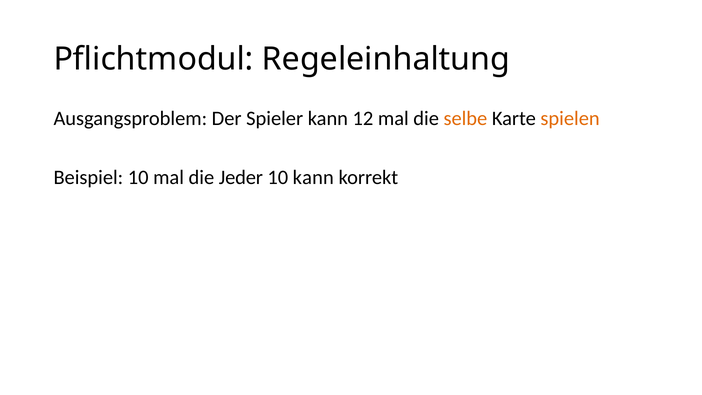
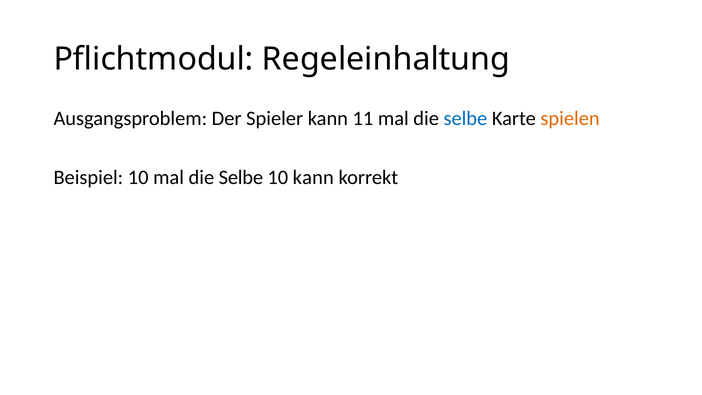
12: 12 -> 11
selbe at (465, 119) colour: orange -> blue
10 mal die Jeder: Jeder -> Selbe
